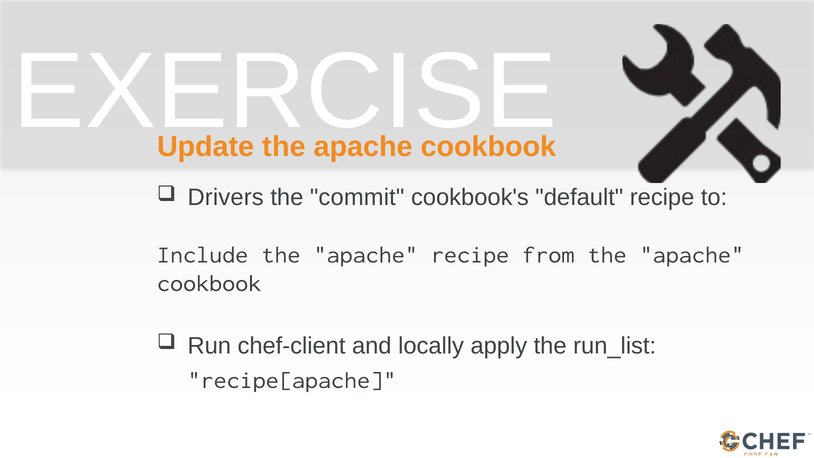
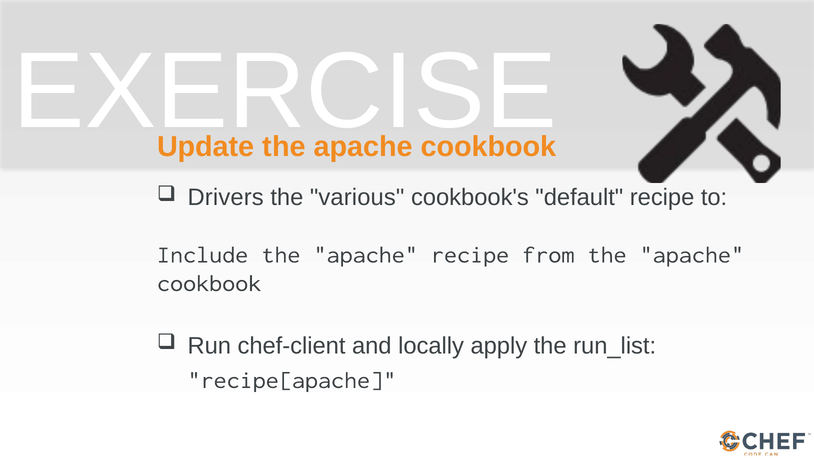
commit: commit -> various
